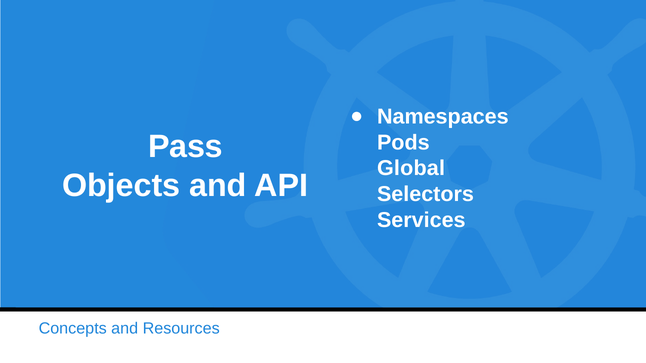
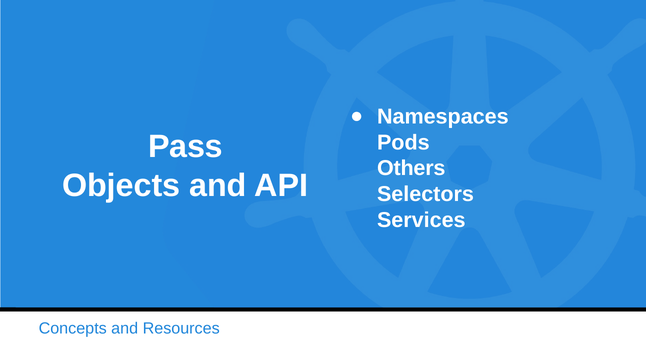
Global: Global -> Others
